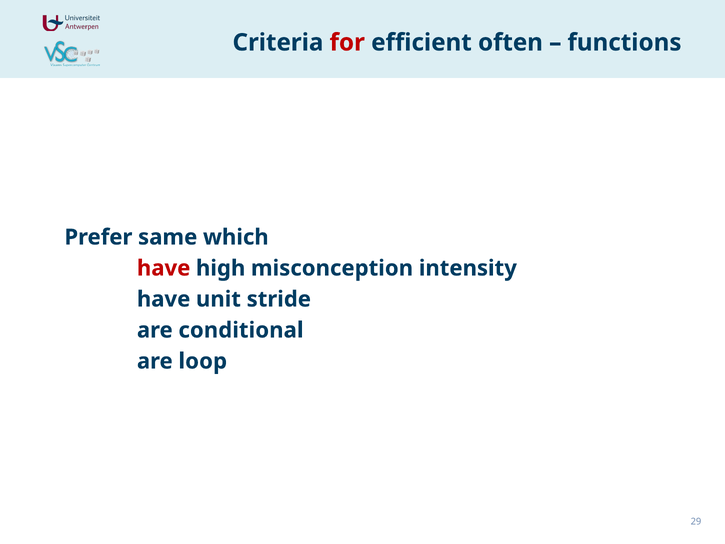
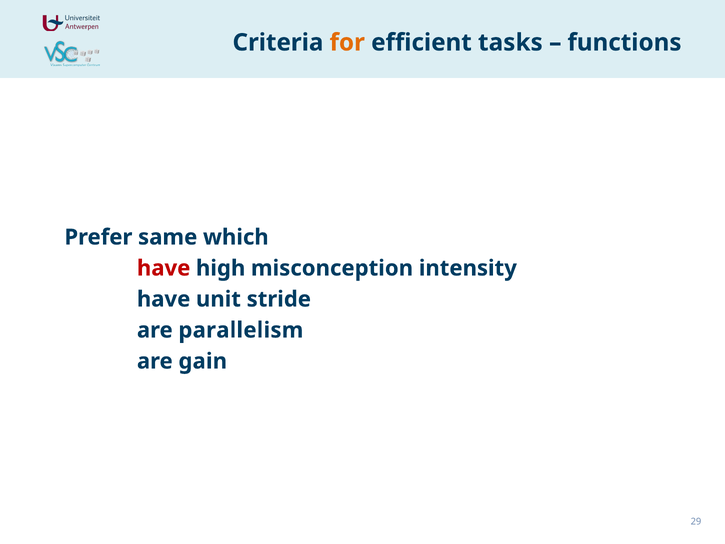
for colour: red -> orange
often: often -> tasks
conditional: conditional -> parallelism
loop: loop -> gain
